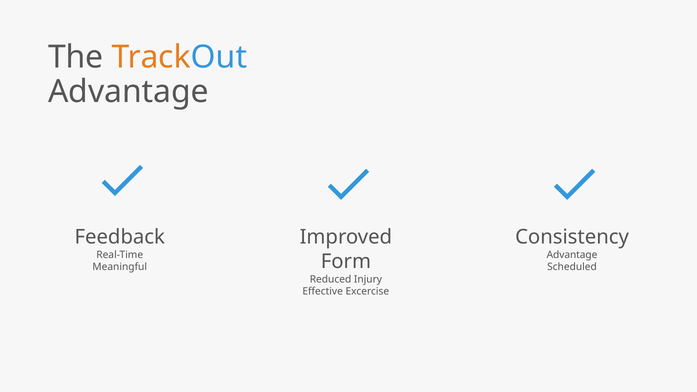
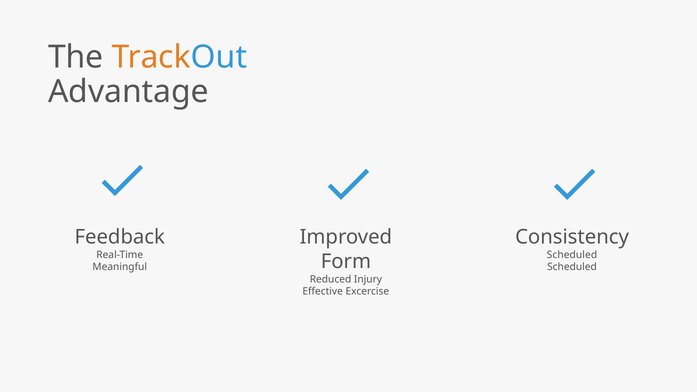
Advantage at (572, 255): Advantage -> Scheduled
